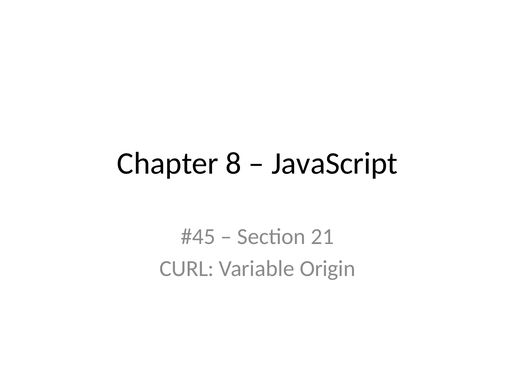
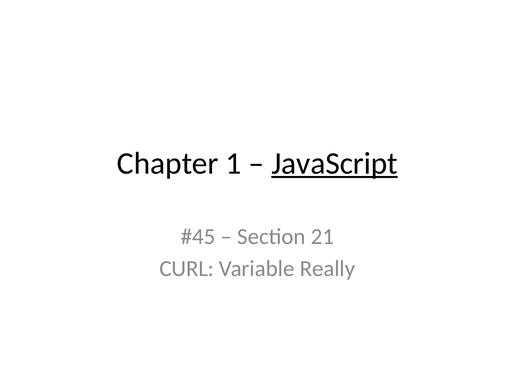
8: 8 -> 1
JavaScript underline: none -> present
Origin: Origin -> Really
